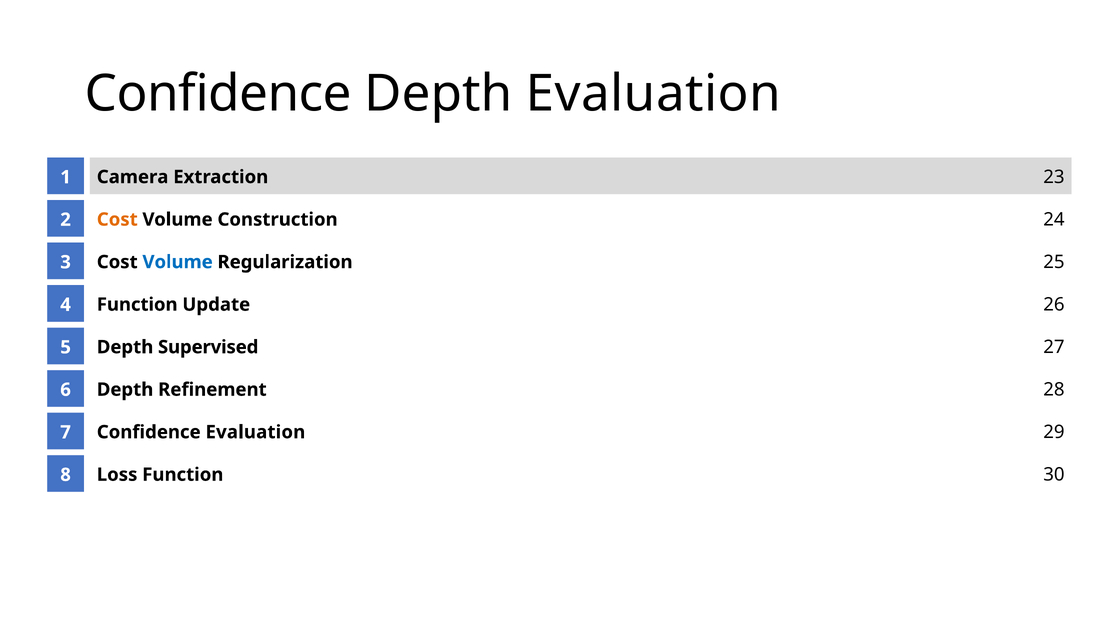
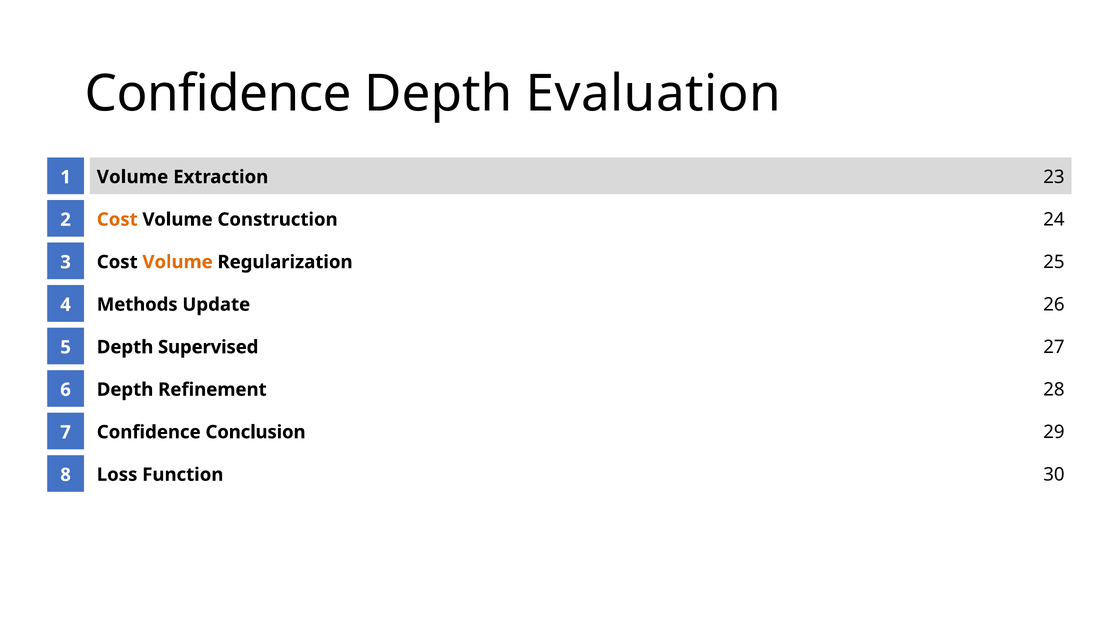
Camera at (133, 177): Camera -> Volume
Volume at (178, 262) colour: blue -> orange
Function at (137, 305): Function -> Methods
Confidence Evaluation: Evaluation -> Conclusion
